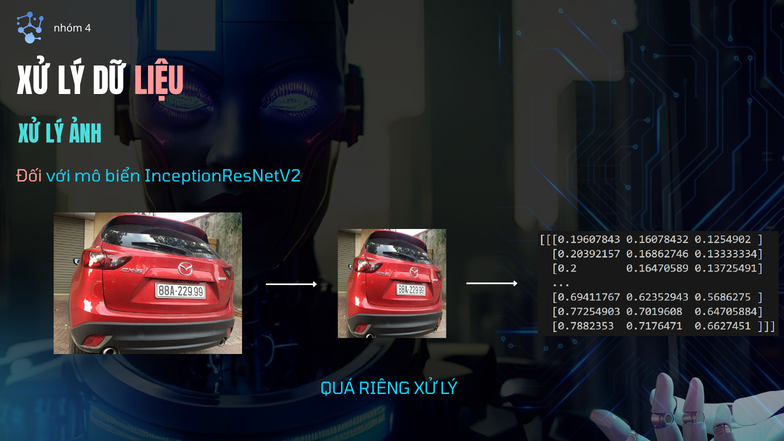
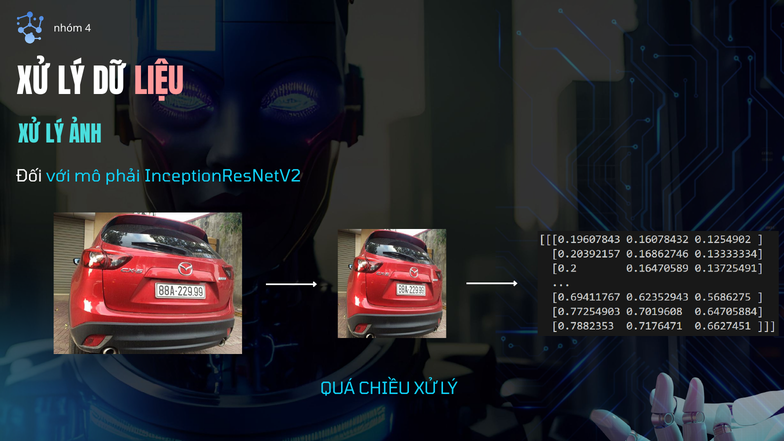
Đối colour: pink -> white
biển: biển -> phải
RIÊNG: RIÊNG -> CHIỀU
